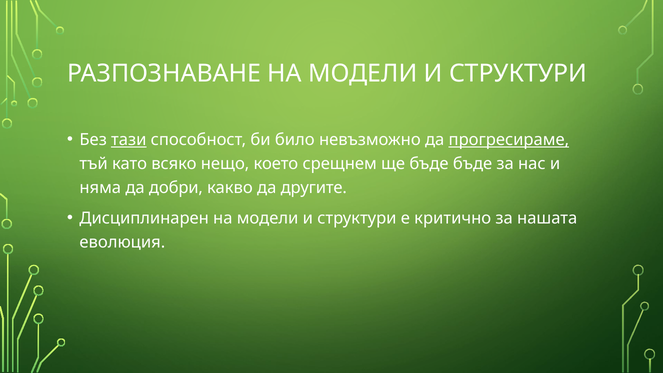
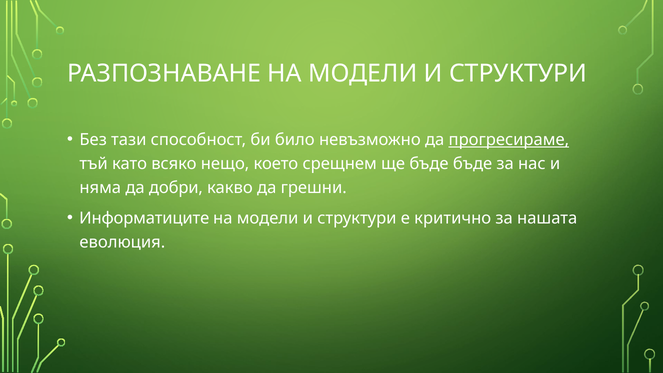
тази underline: present -> none
другите: другите -> грешни
Дисциплинарен: Дисциплинарен -> Информатиците
